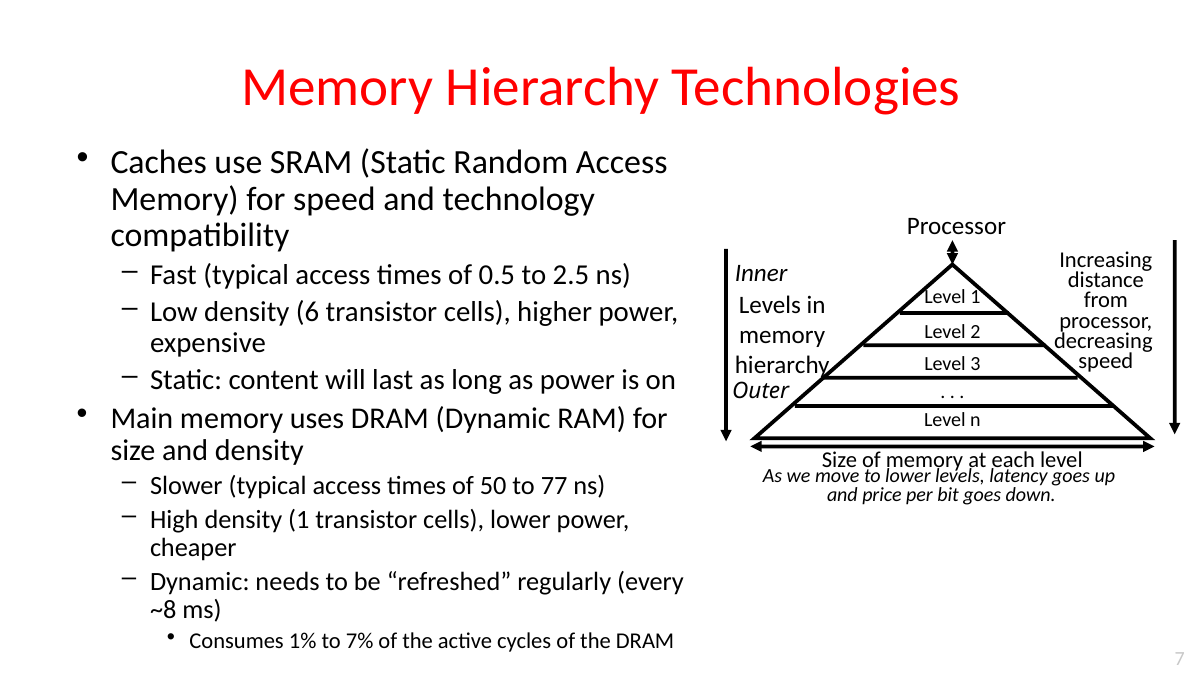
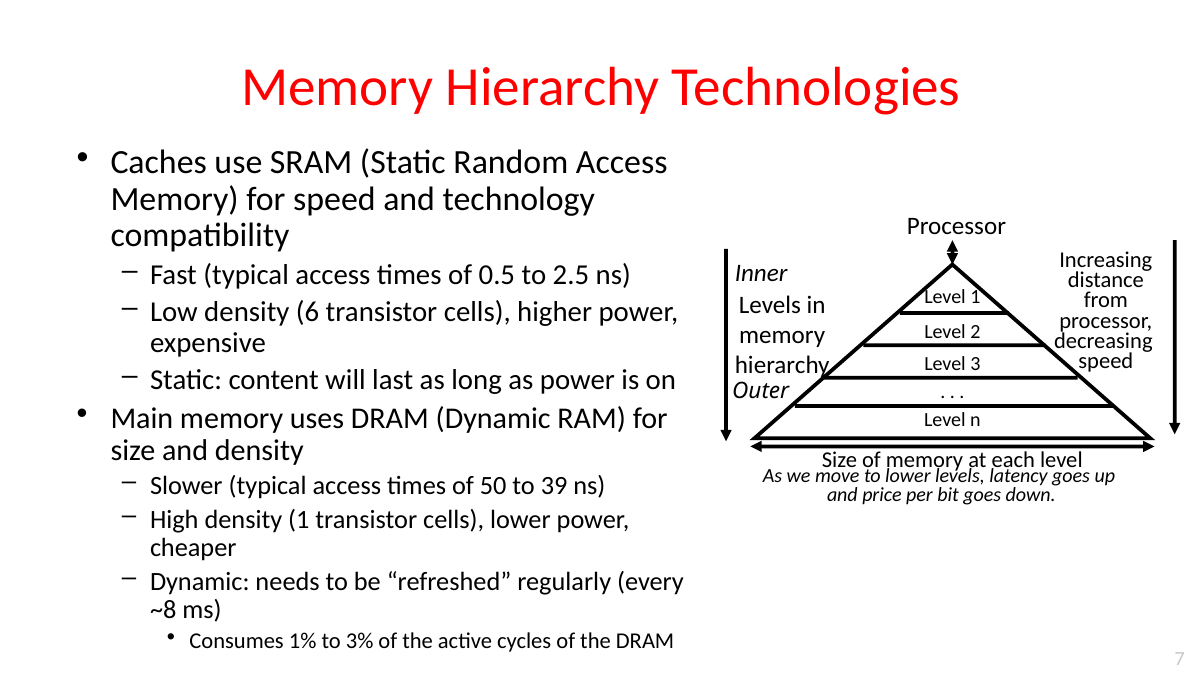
77: 77 -> 39
7%: 7% -> 3%
